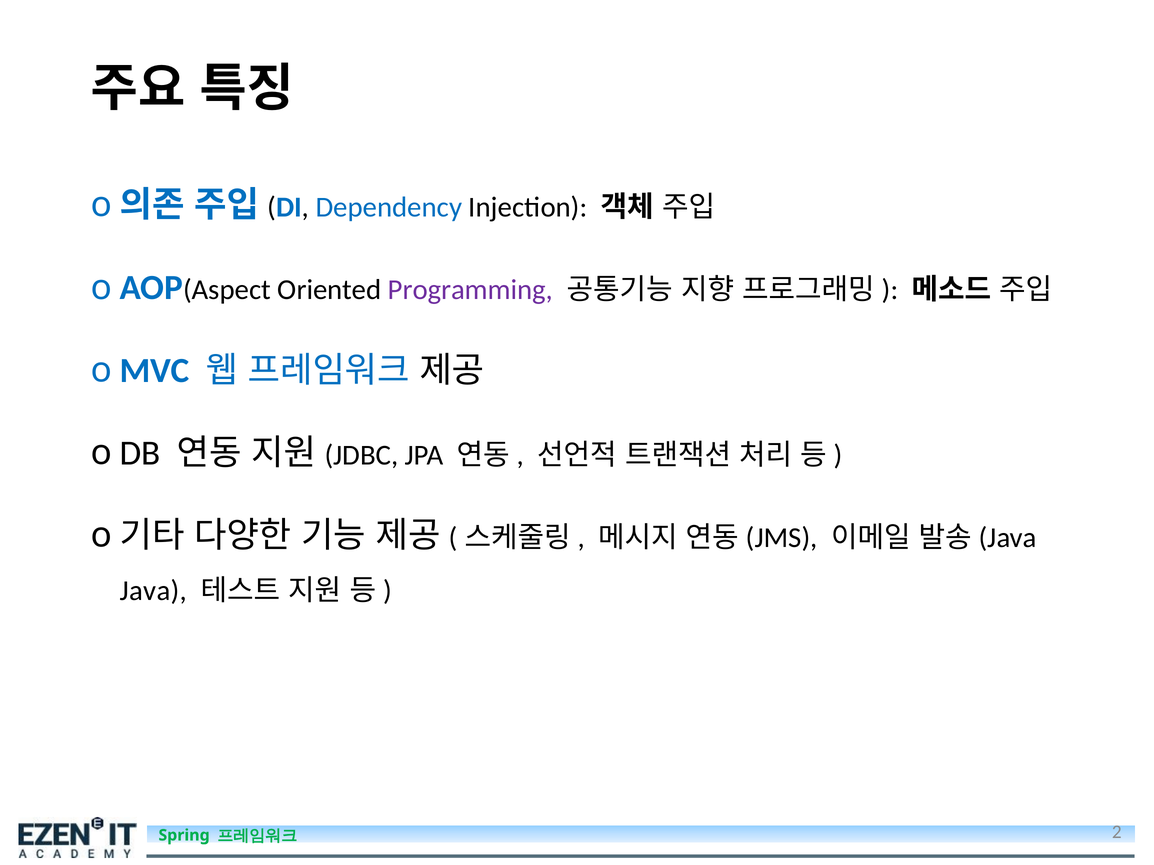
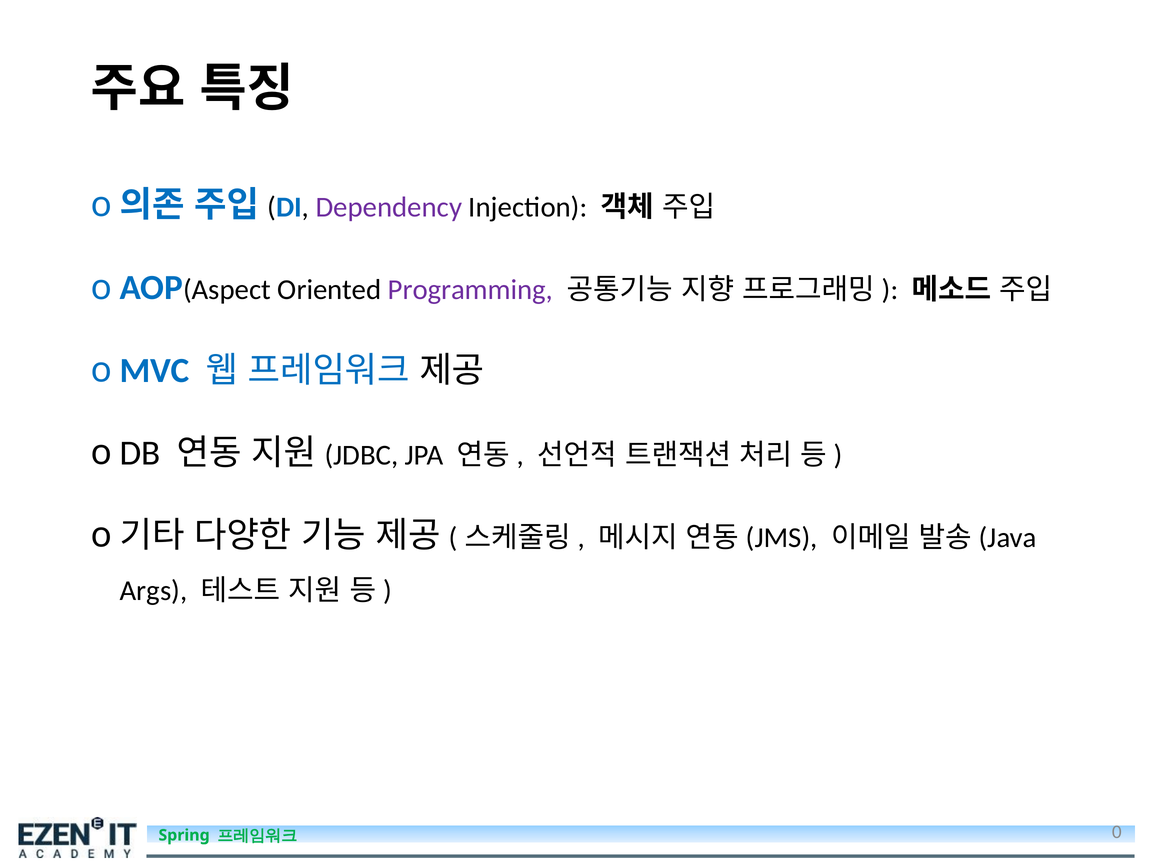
Dependency colour: blue -> purple
Java: Java -> Args
2: 2 -> 0
